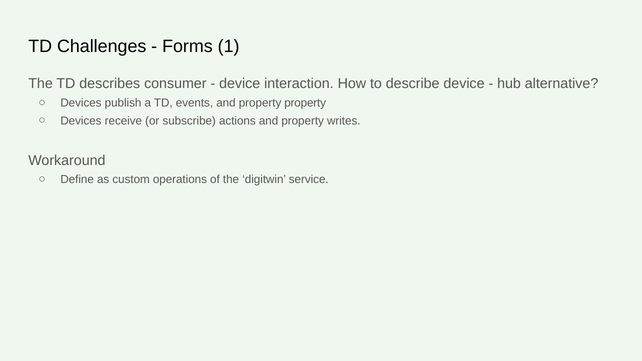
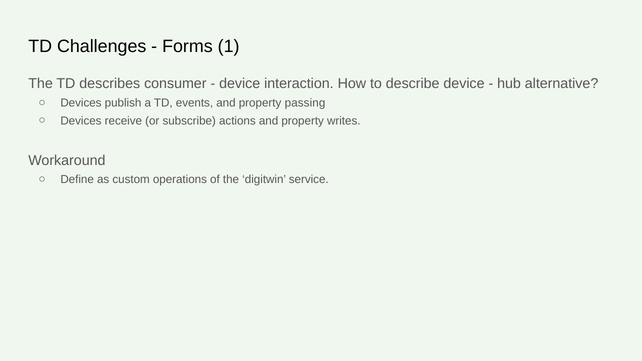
property property: property -> passing
